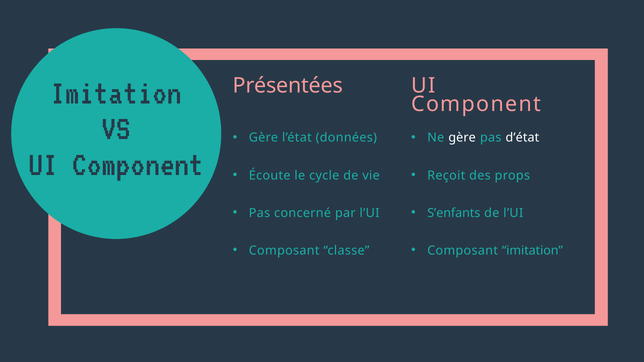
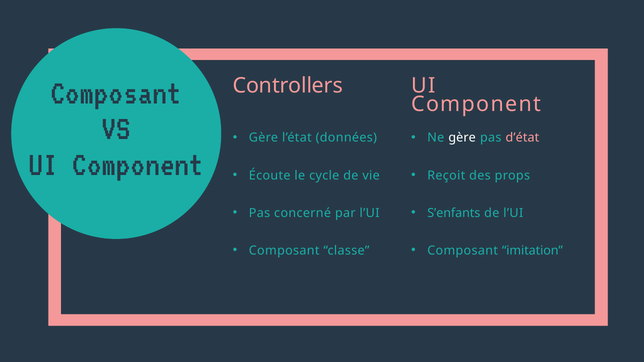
Imitation at (116, 92): Imitation -> Composant
Présentées: Présentées -> Controllers
d’état colour: white -> pink
